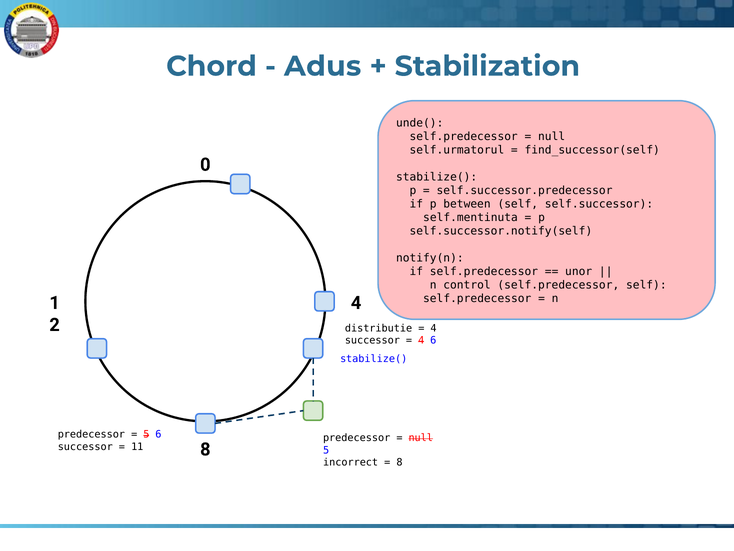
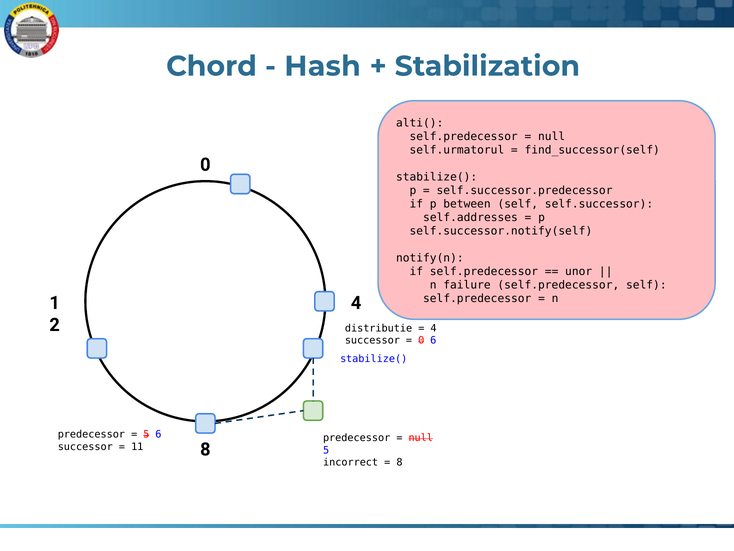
Adus: Adus -> Hash
unde(: unde( -> alti(
self.mentinuta: self.mentinuta -> self.addresses
control: control -> failure
4 at (421, 340): 4 -> 0
